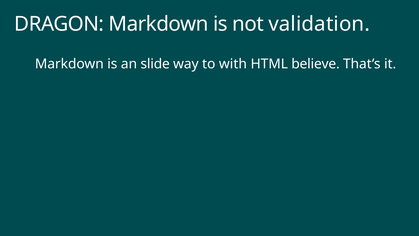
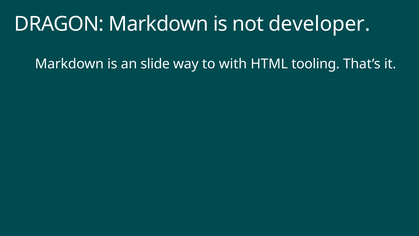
validation: validation -> developer
believe: believe -> tooling
